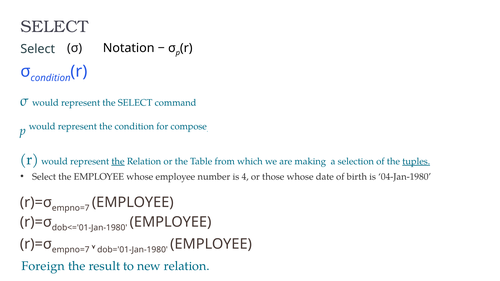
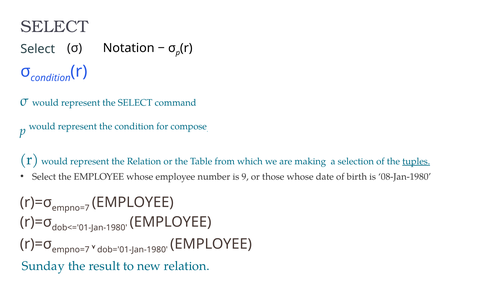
the at (118, 162) underline: present -> none
4: 4 -> 9
04-Jan-1980: 04-Jan-1980 -> 08-Jan-1980
Foreign: Foreign -> Sunday
